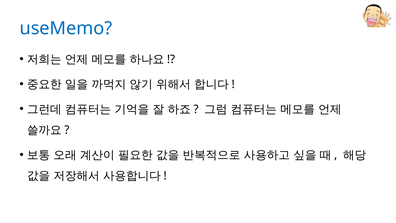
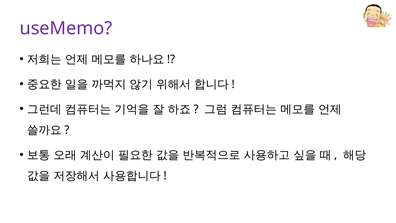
useMemo colour: blue -> purple
